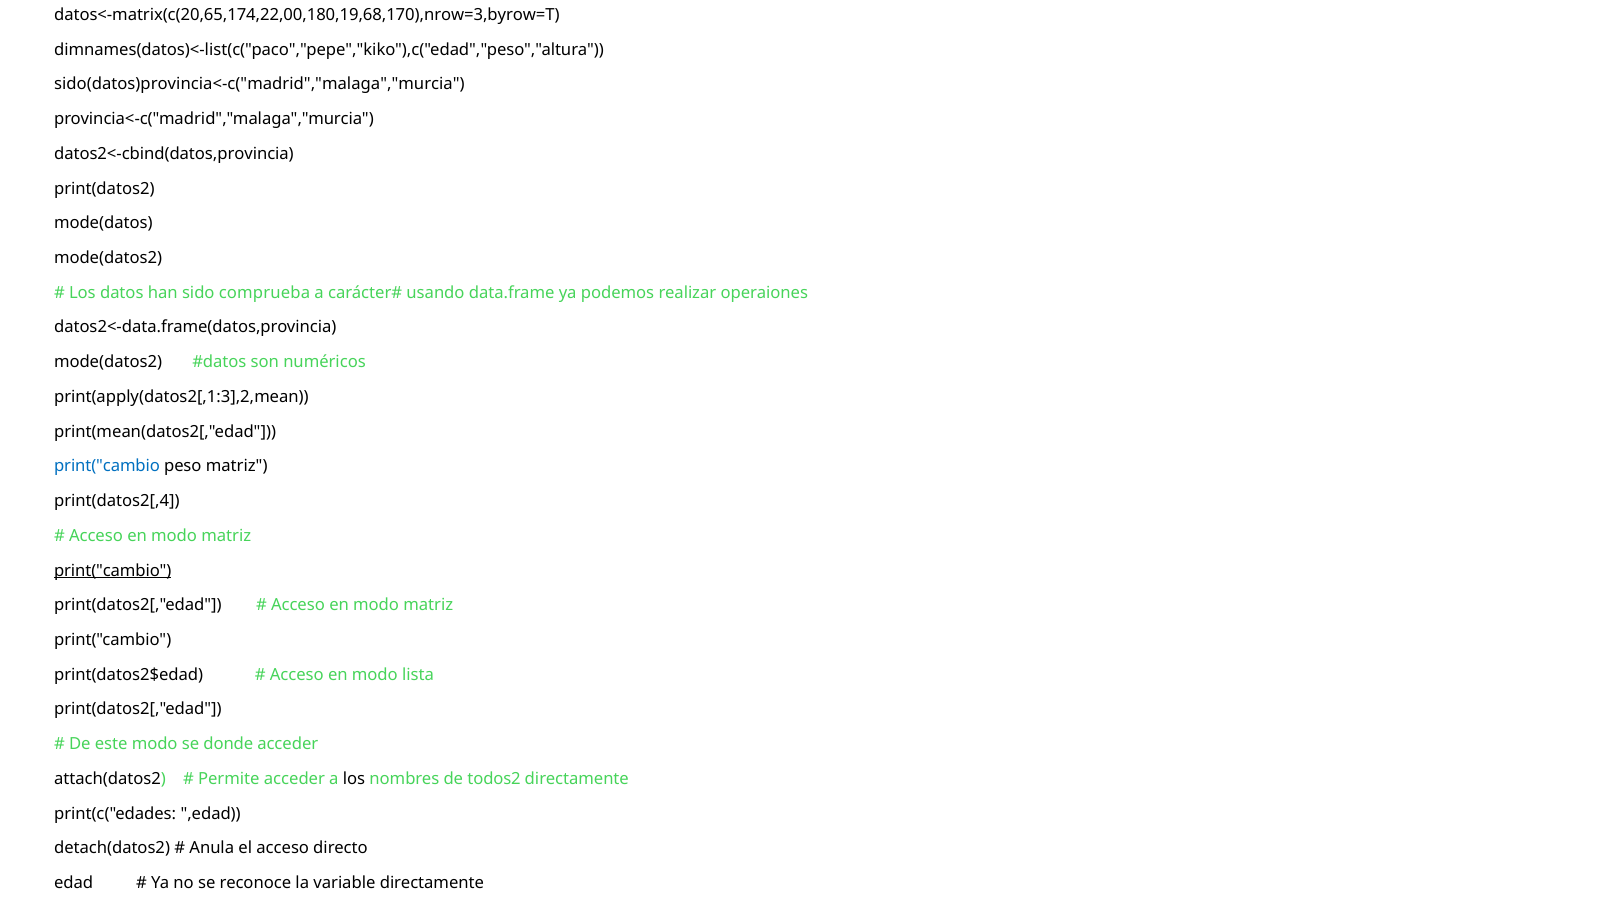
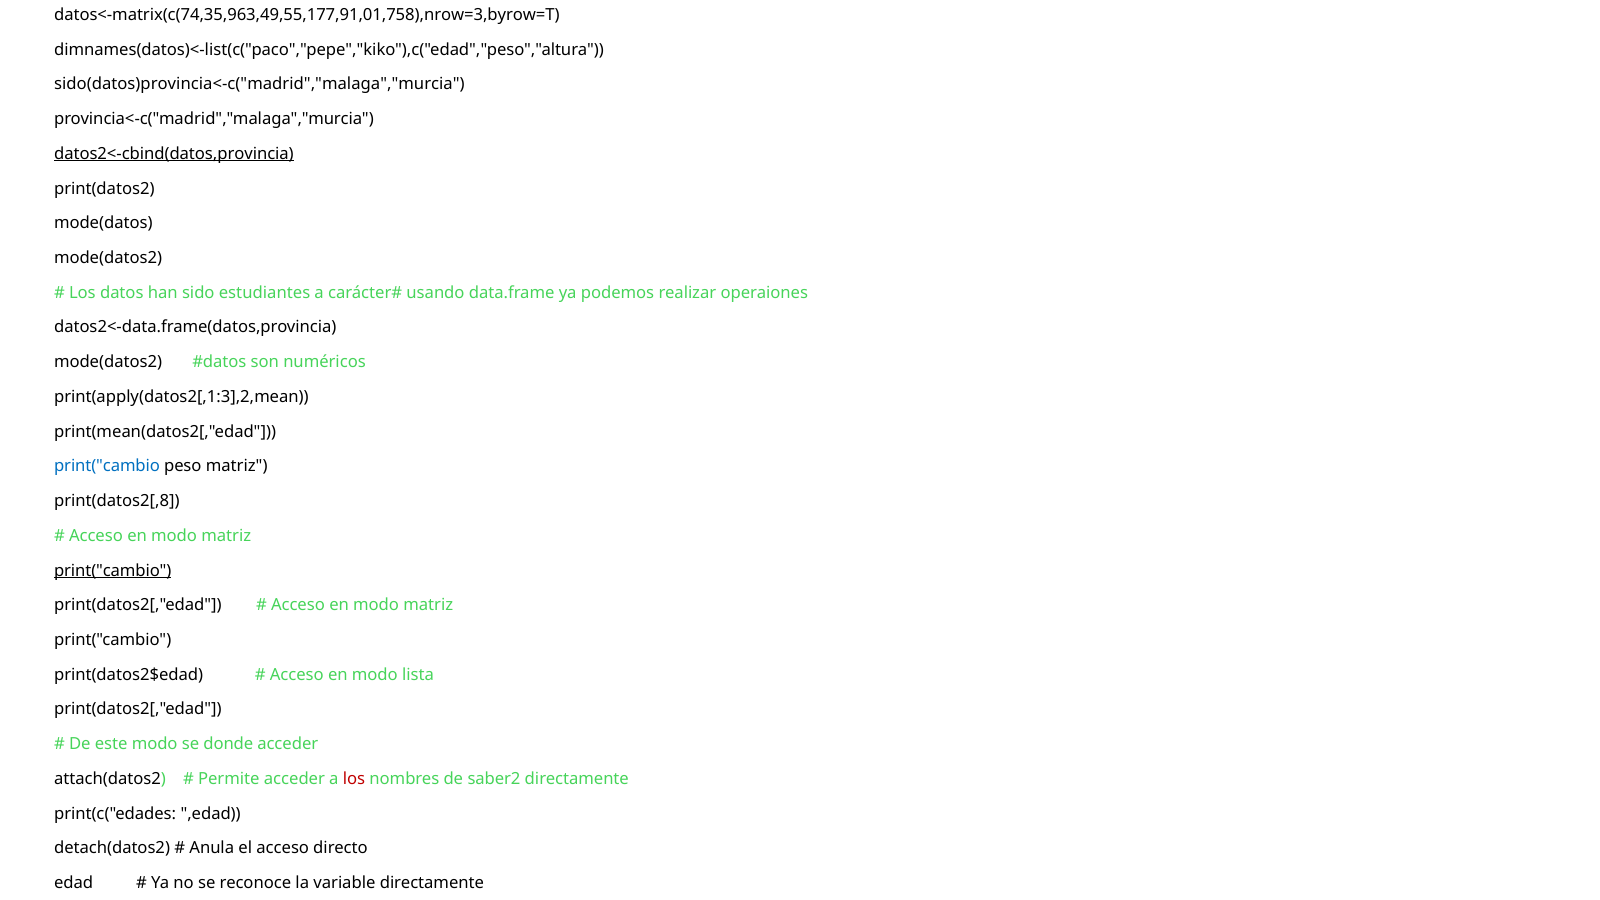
datos<-matrix(c(20,65,174,22,00,180,19,68,170),nrow=3,byrow=T: datos<-matrix(c(20,65,174,22,00,180,19,68,170),nrow=3,byrow=T -> datos<-matrix(c(74,35,963,49,55,177,91,01,758),nrow=3,byrow=T
datos2<-cbind(datos,provincia underline: none -> present
comprueba: comprueba -> estudiantes
print(datos2[,4: print(datos2[,4 -> print(datos2[,8
los at (354, 779) colour: black -> red
todos2: todos2 -> saber2
